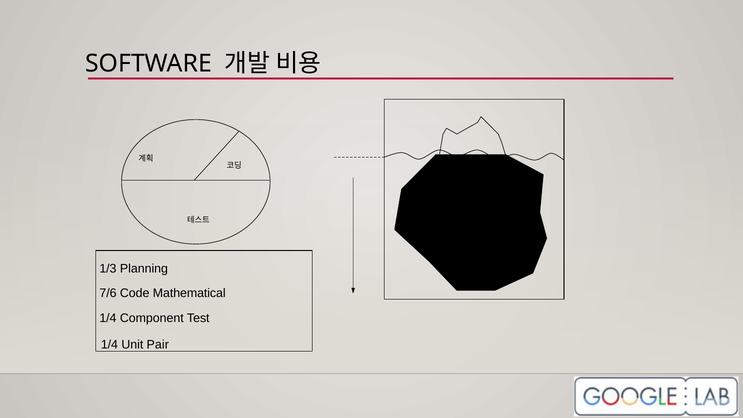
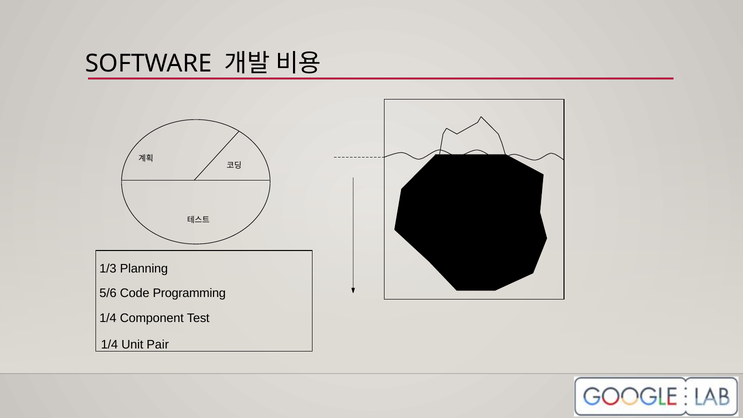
7/6: 7/6 -> 5/6
Mathematical: Mathematical -> Programming
